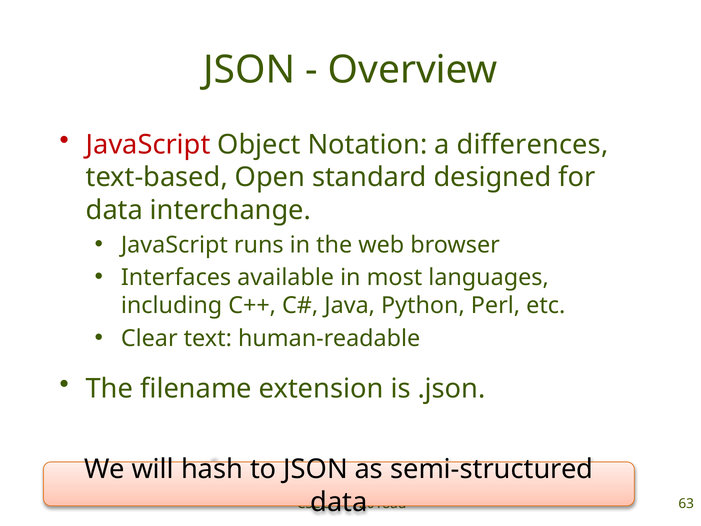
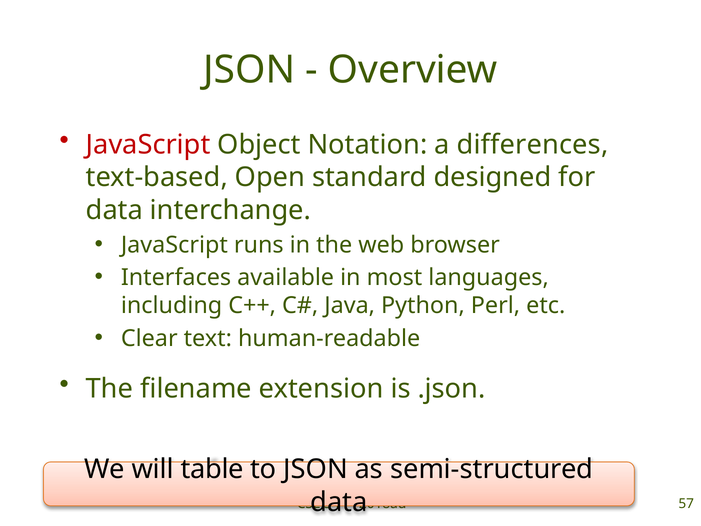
hash: hash -> table
63: 63 -> 57
